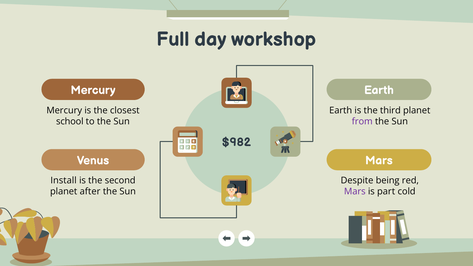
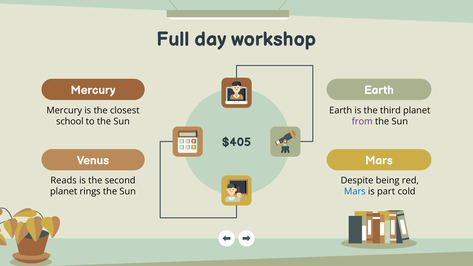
$982: $982 -> $405
Install: Install -> Reads
after: after -> rings
Mars at (355, 192) colour: purple -> blue
